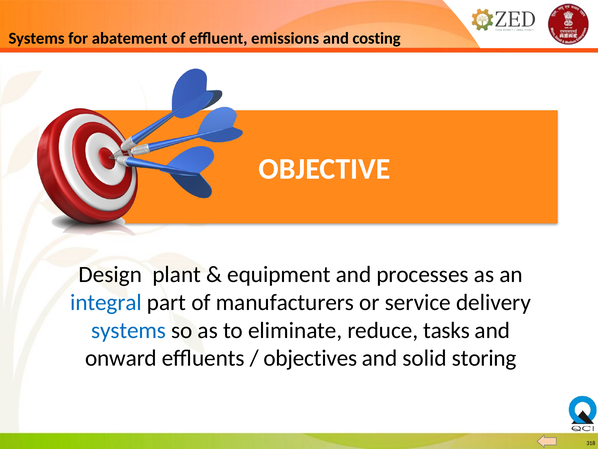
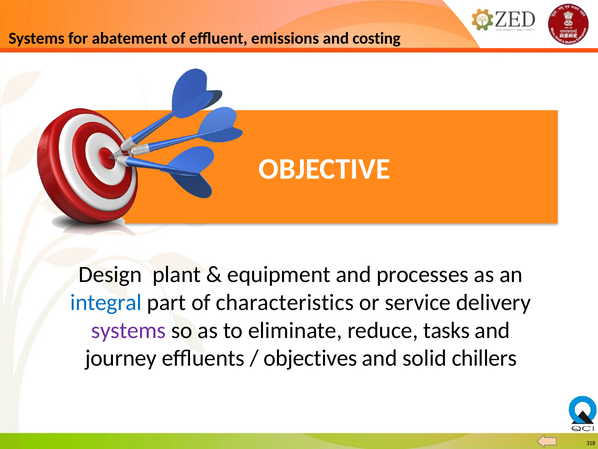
manufacturers: manufacturers -> characteristics
systems at (129, 330) colour: blue -> purple
onward: onward -> journey
storing: storing -> chillers
